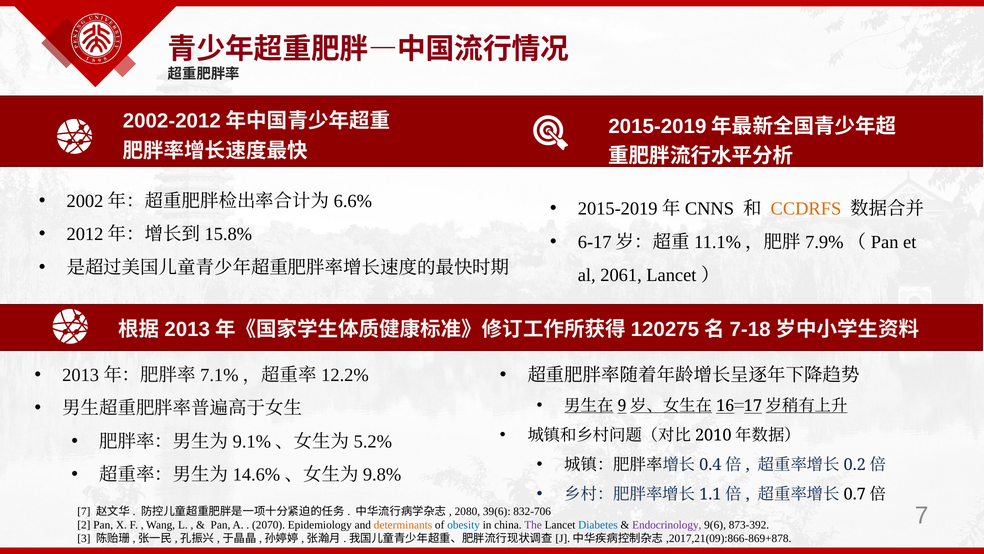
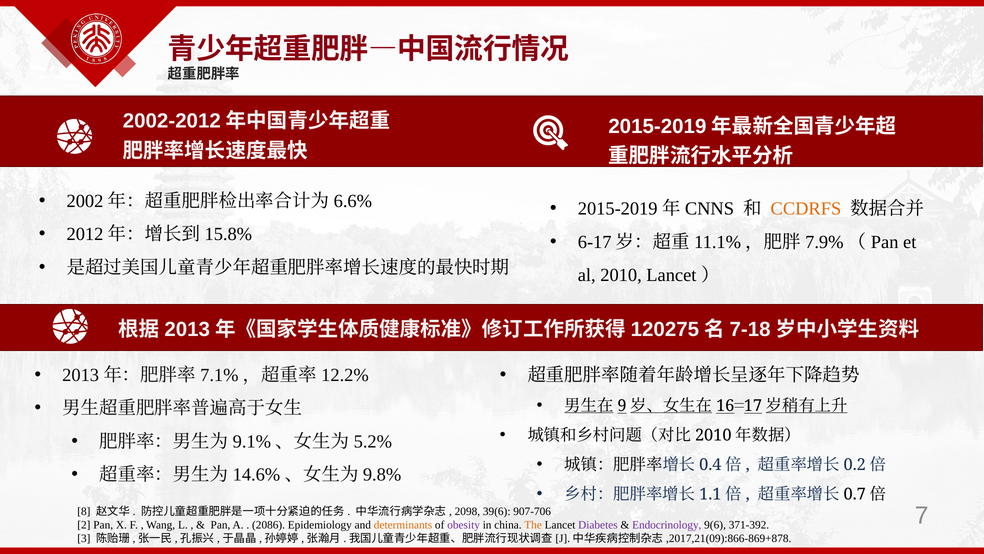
2061: 2061 -> 2010
7 at (84, 511): 7 -> 8
2080: 2080 -> 2098
832-706: 832-706 -> 907-706
2070: 2070 -> 2086
obesity colour: blue -> purple
The colour: purple -> orange
Diabetes colour: blue -> purple
873-392: 873-392 -> 371-392
